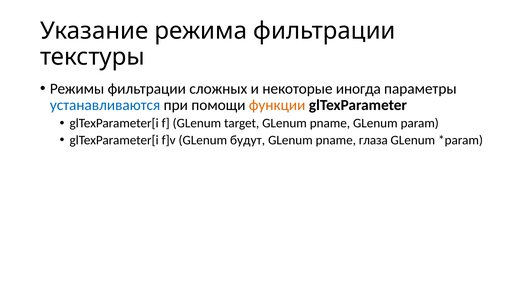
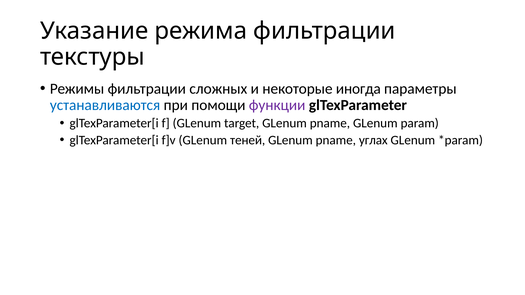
функции colour: orange -> purple
будут: будут -> теней
глаза: глаза -> углах
